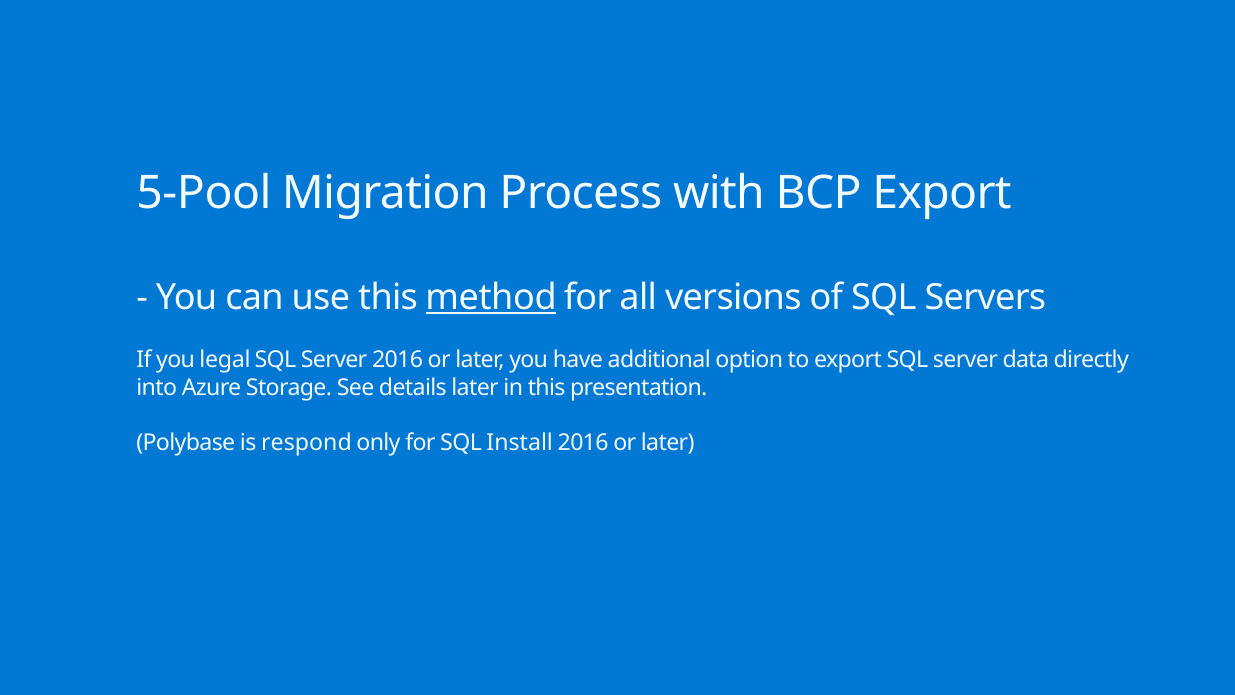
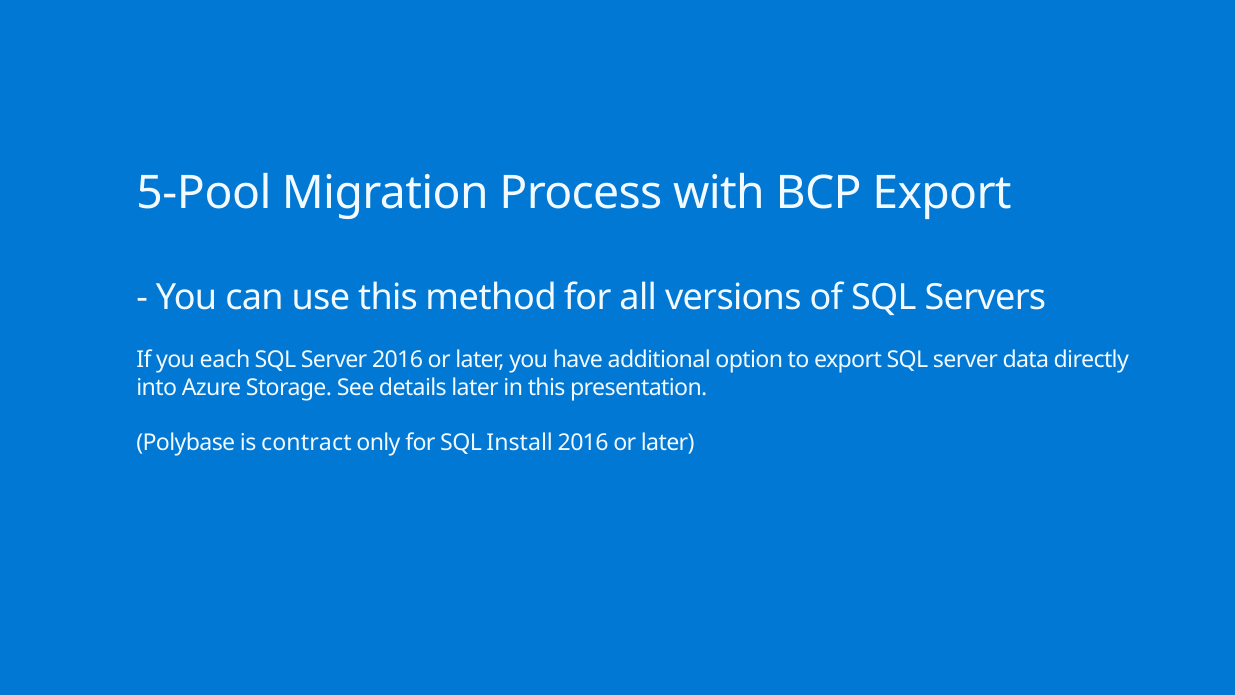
method underline: present -> none
legal: legal -> each
respond: respond -> contract
